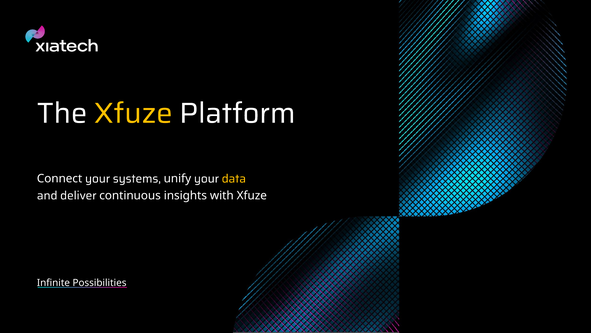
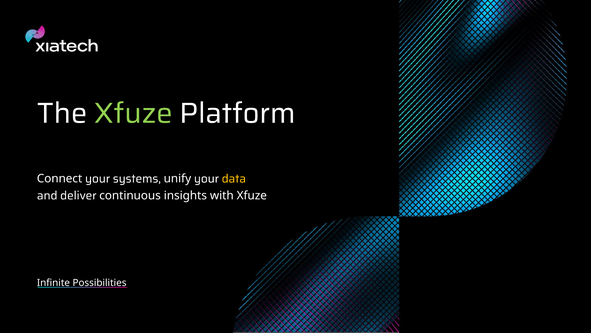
Xfuze at (133, 113) colour: yellow -> light green
